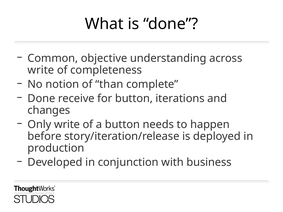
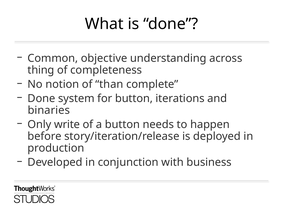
write at (41, 70): write -> thing
receive: receive -> system
changes: changes -> binaries
